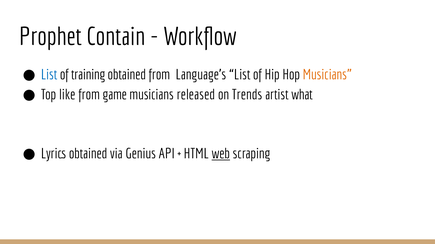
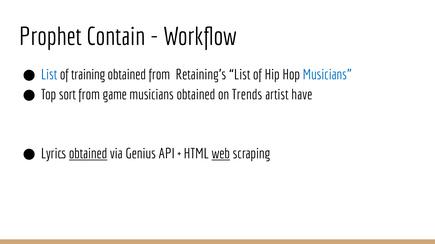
Language’s: Language’s -> Retaining’s
Musicians at (327, 75) colour: orange -> blue
like: like -> sort
musicians released: released -> obtained
what: what -> have
obtained at (88, 154) underline: none -> present
